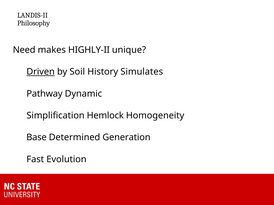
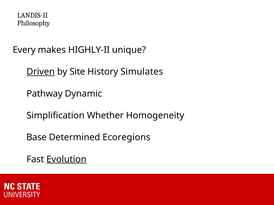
Need: Need -> Every
Soil: Soil -> Site
Hemlock: Hemlock -> Whether
Generation: Generation -> Ecoregions
Evolution underline: none -> present
